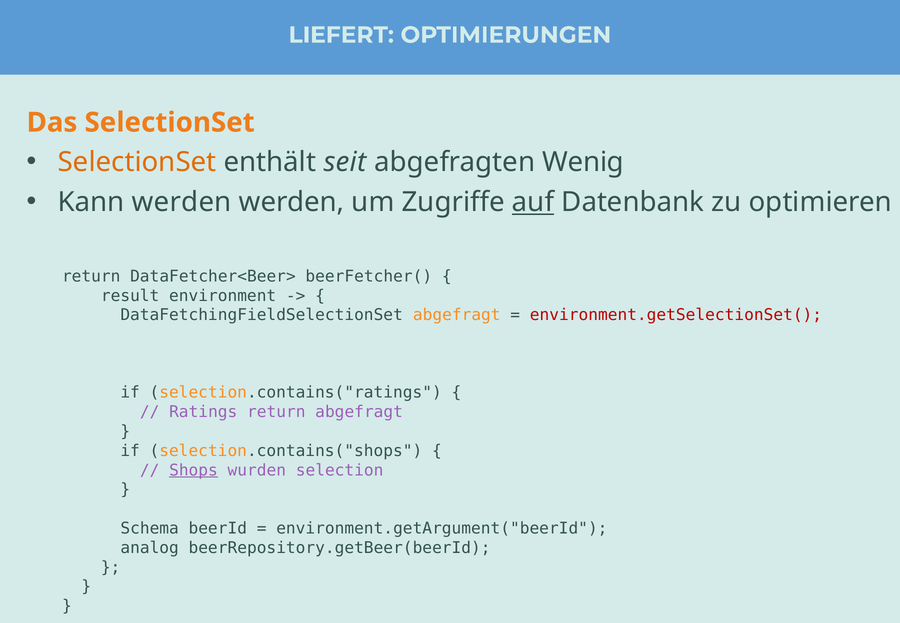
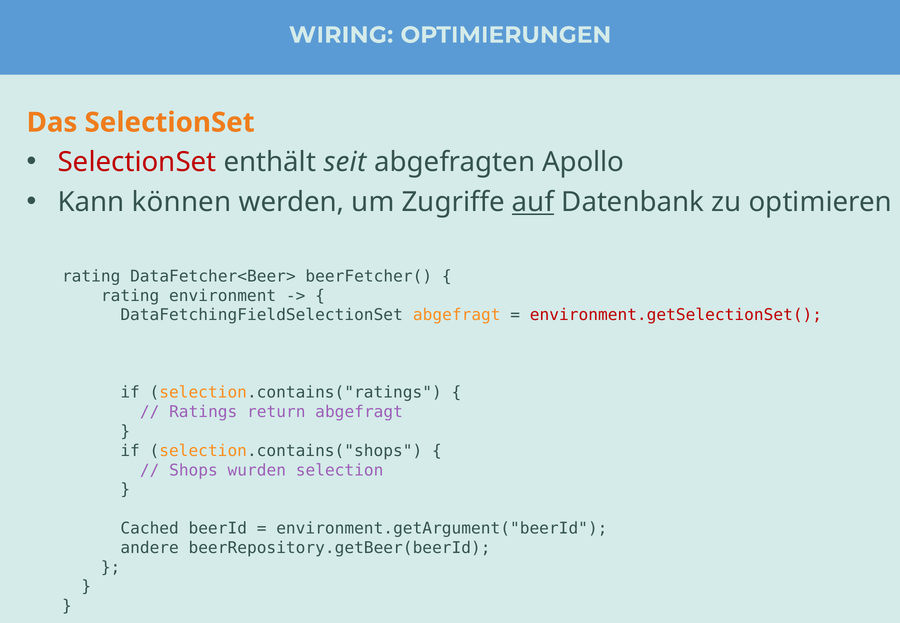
LIEFERT: LIEFERT -> WIRING
SelectionSet at (137, 162) colour: orange -> red
Wenig: Wenig -> Apollo
Kann werden: werden -> können
return at (91, 276): return -> rating
result at (130, 296): result -> rating
Shops underline: present -> none
Schema: Schema -> Cached
analog: analog -> andere
